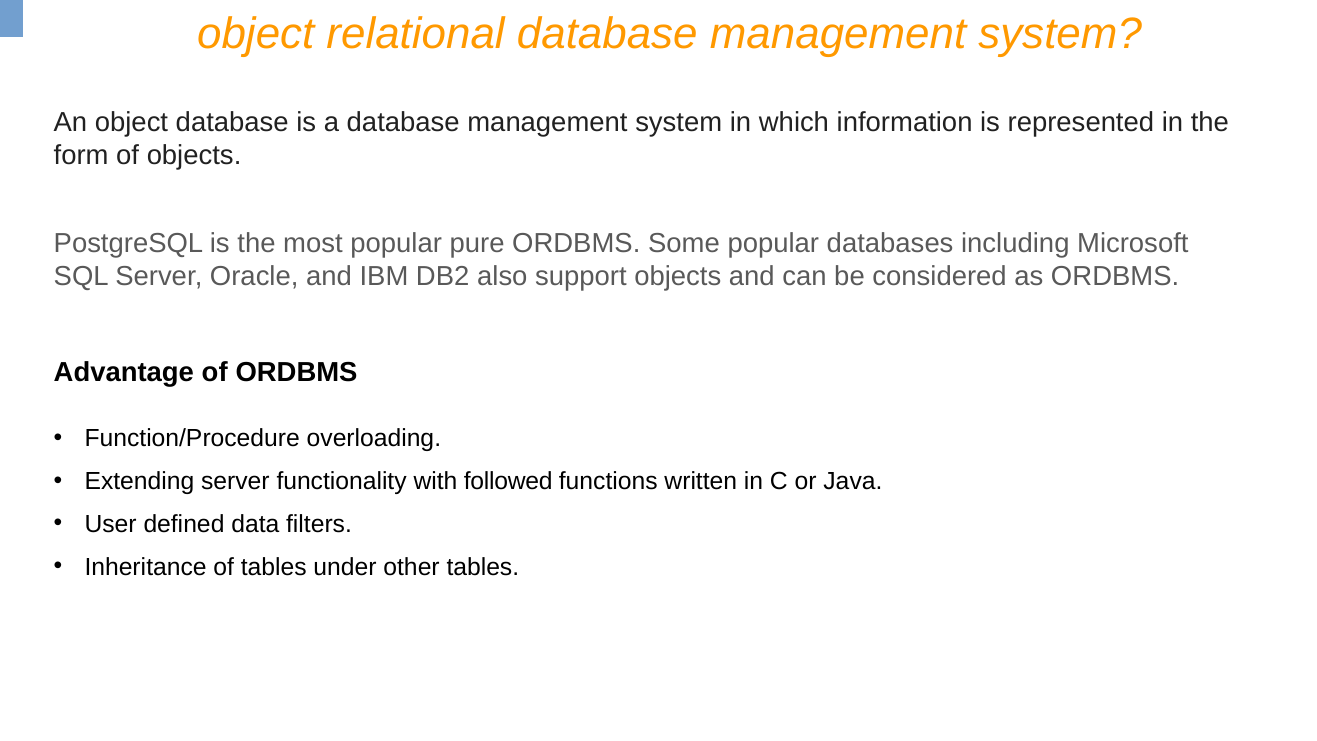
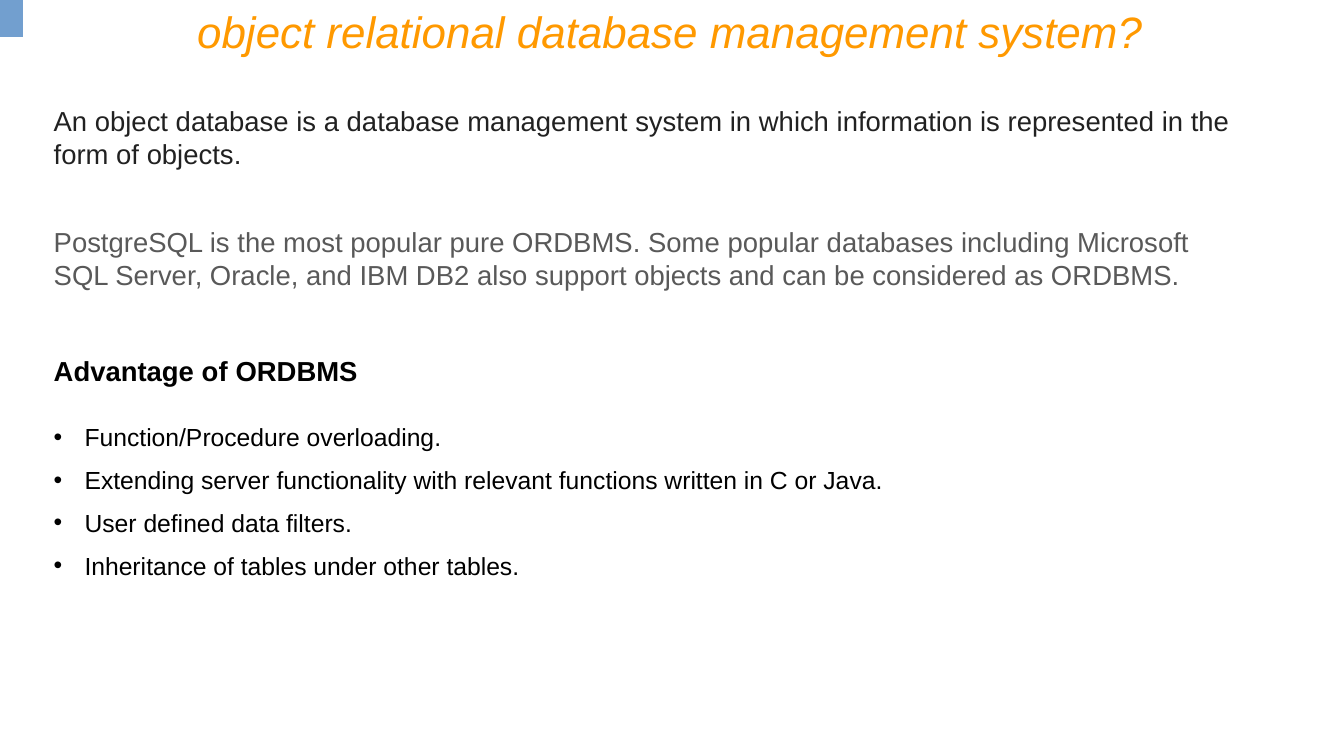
followed: followed -> relevant
